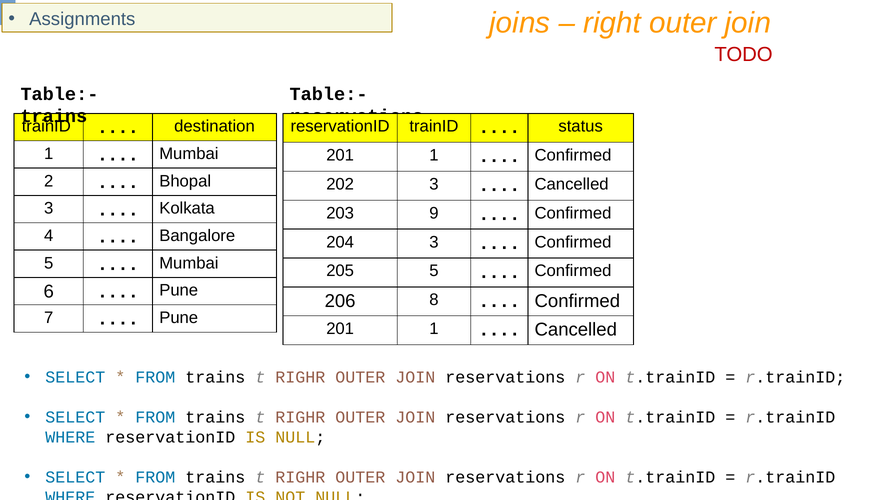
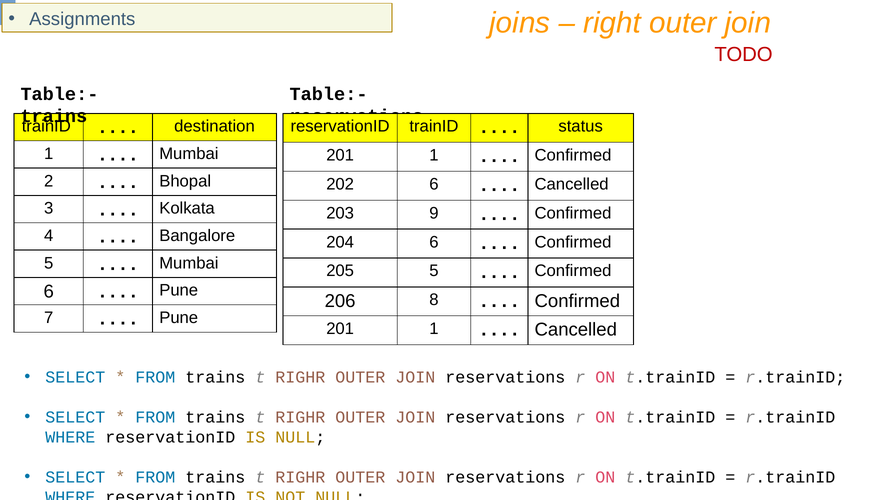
202 3: 3 -> 6
204 3: 3 -> 6
